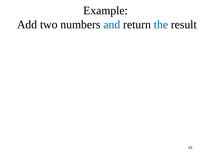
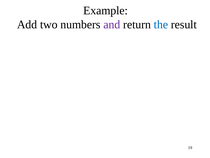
and colour: blue -> purple
